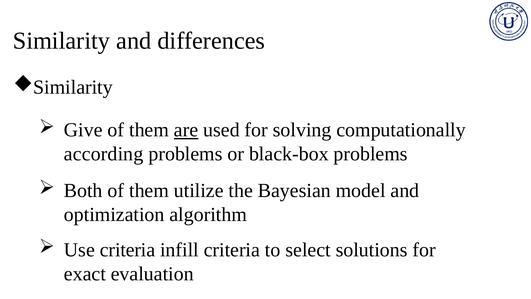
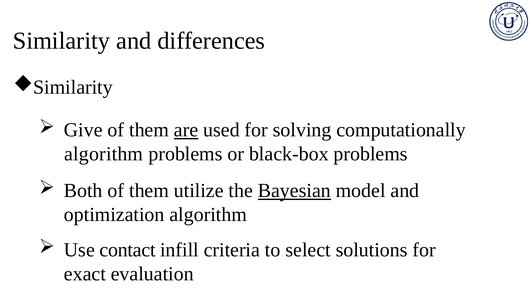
according at (104, 154): according -> algorithm
Bayesian underline: none -> present
Use criteria: criteria -> contact
